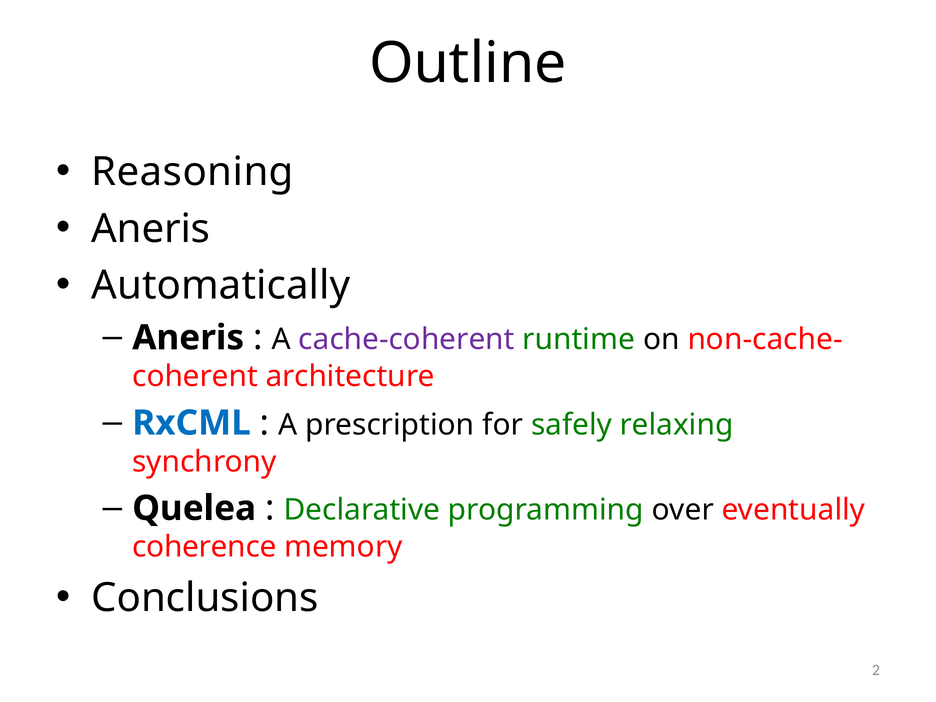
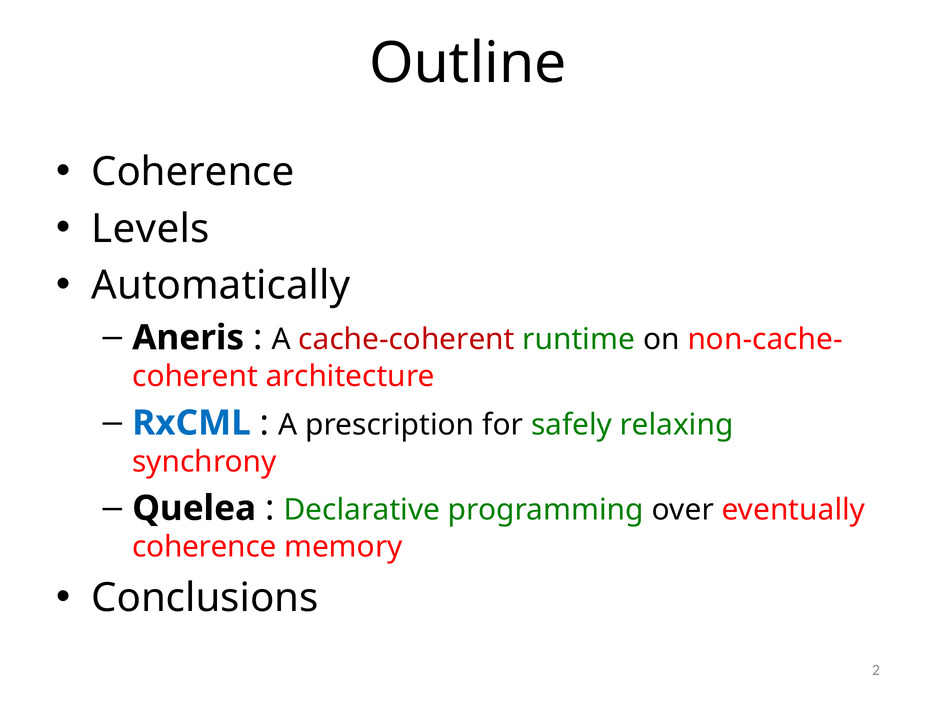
Reasoning at (193, 172): Reasoning -> Coherence
Aneris at (151, 229): Aneris -> Levels
cache-coherent colour: purple -> red
